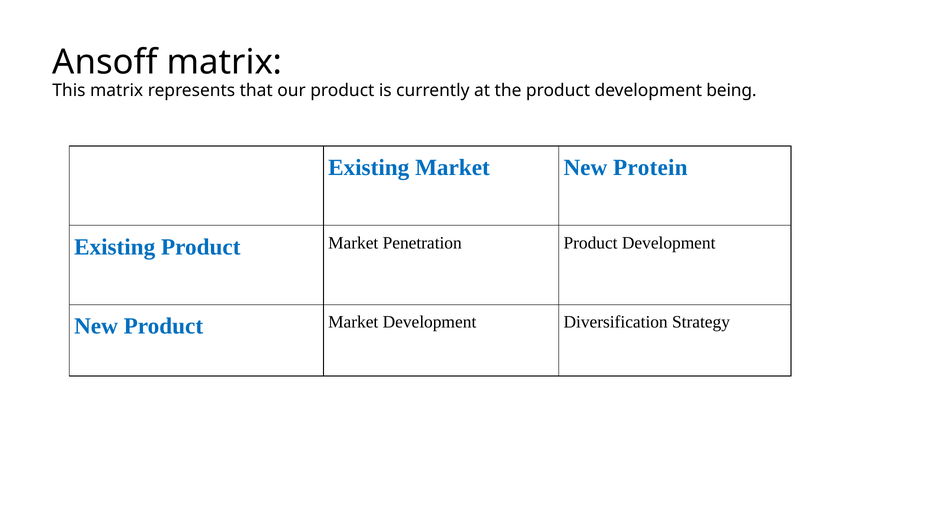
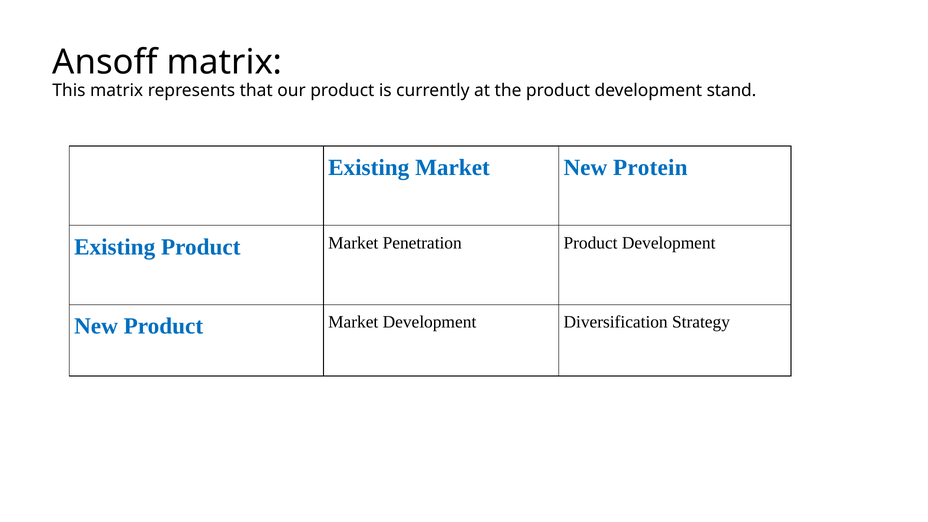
being: being -> stand
